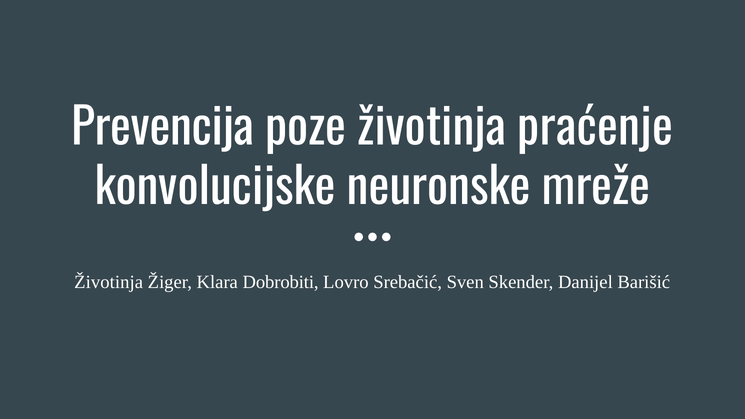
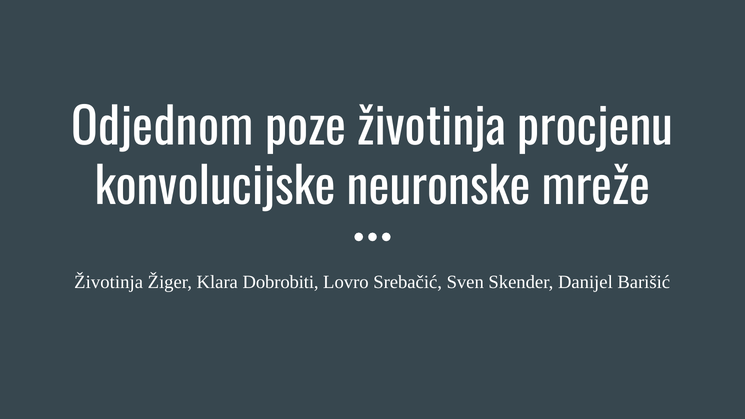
Prevencija: Prevencija -> Odjednom
praćenje: praćenje -> procjenu
